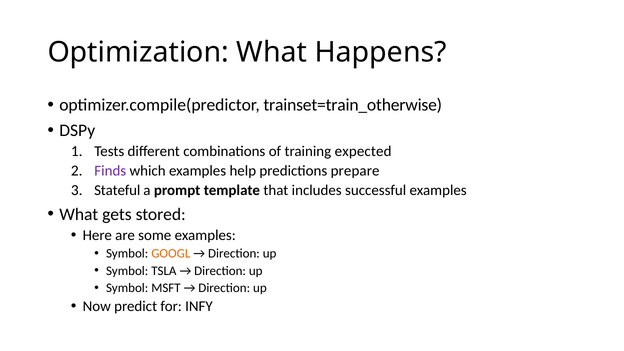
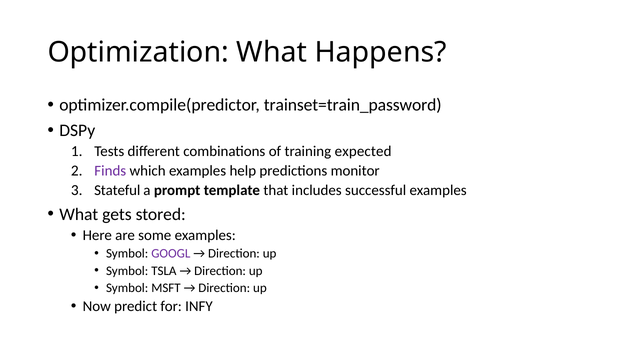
trainset=train_otherwise: trainset=train_otherwise -> trainset=train_password
prepare: prepare -> monitor
GOOGL colour: orange -> purple
